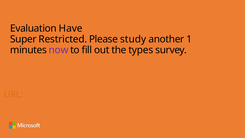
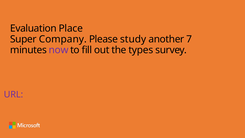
Have: Have -> Place
Restricted: Restricted -> Company
1: 1 -> 7
URL colour: orange -> purple
